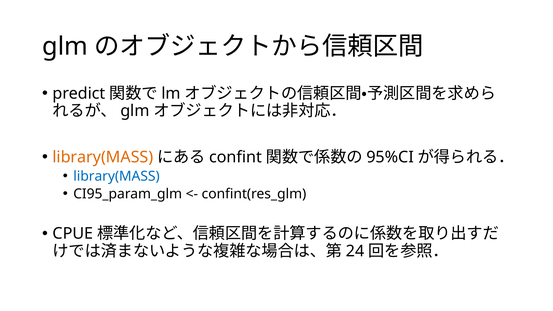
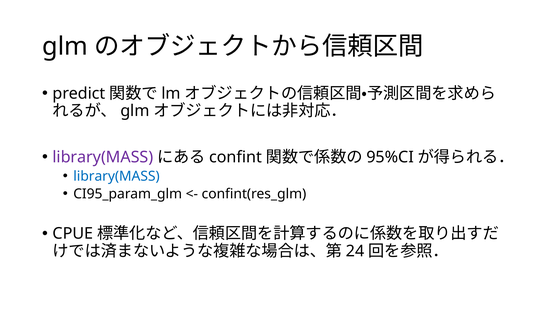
library(MASS at (103, 157) colour: orange -> purple
